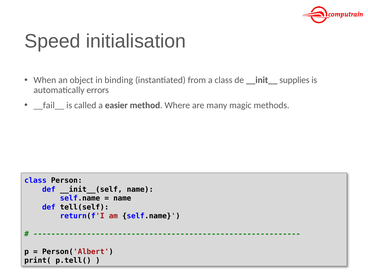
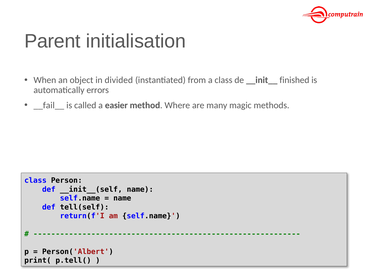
Speed: Speed -> Parent
binding: binding -> divided
supplies: supplies -> finished
